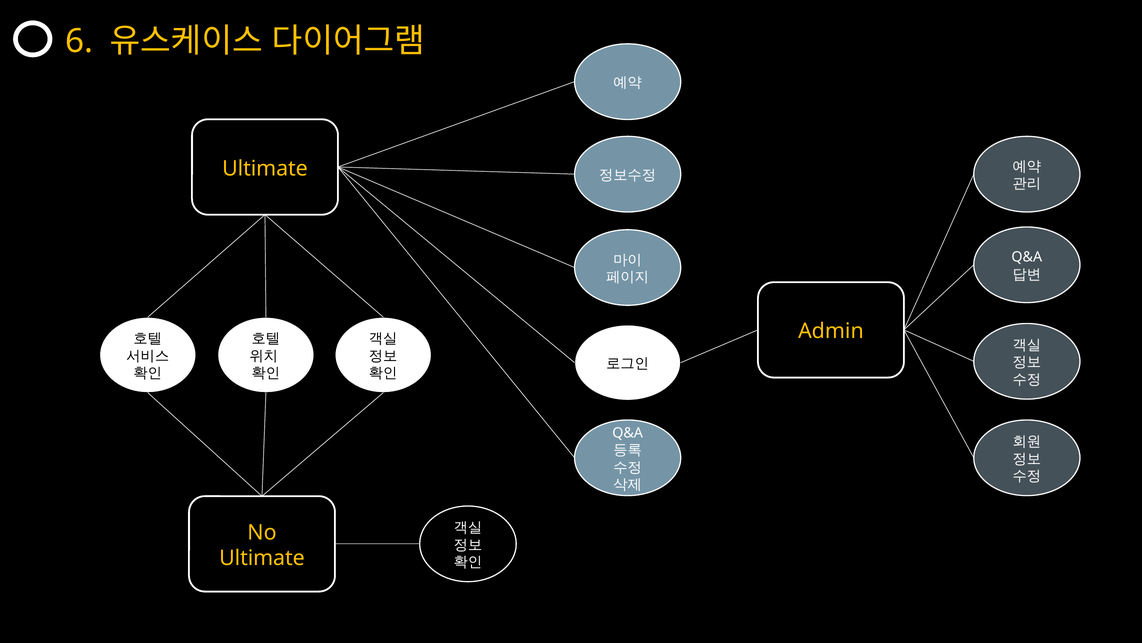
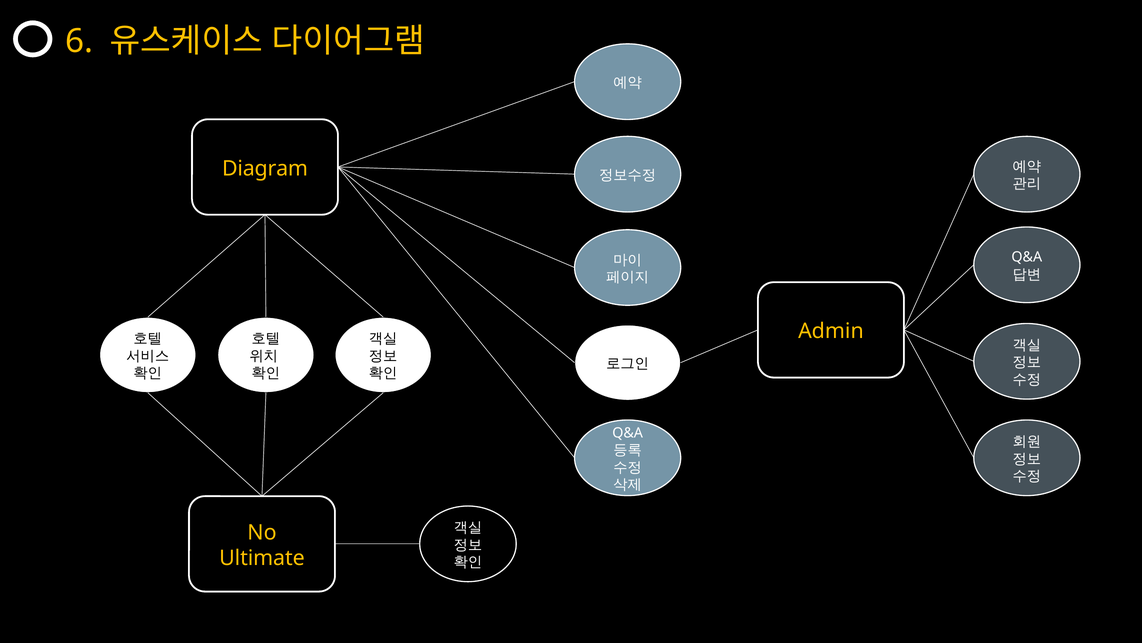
Ultimate at (265, 168): Ultimate -> Diagram
